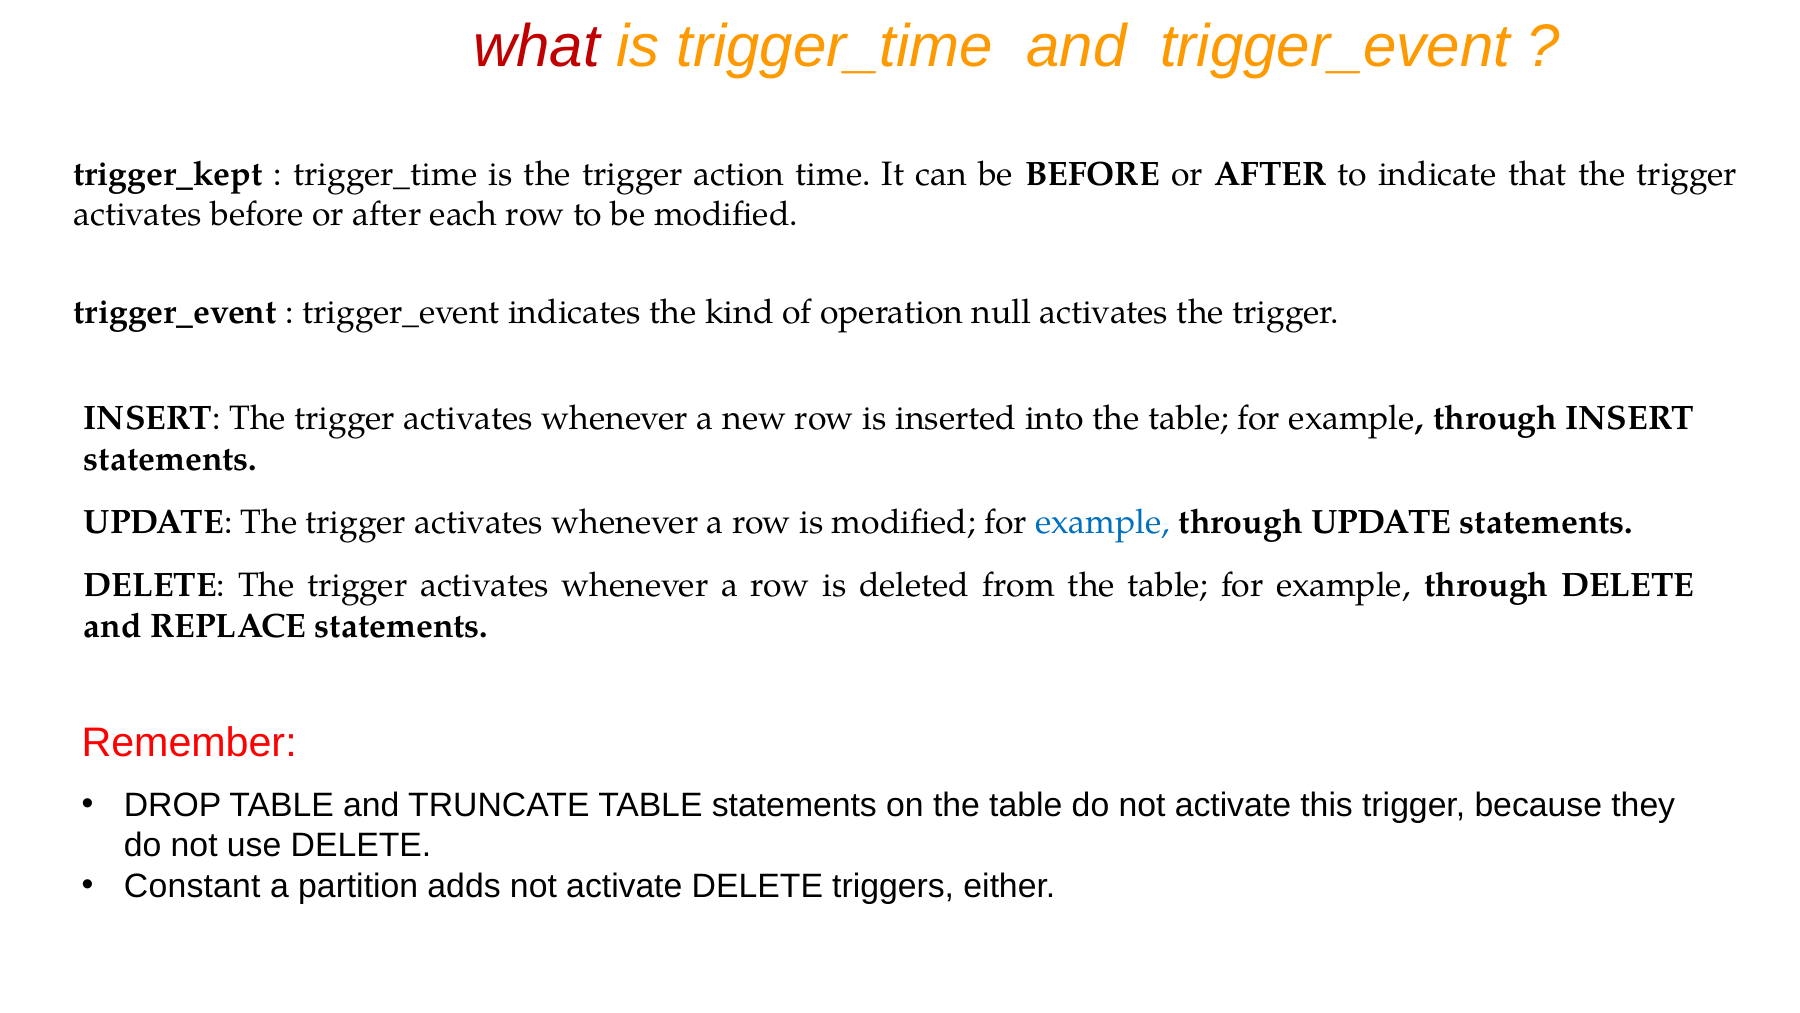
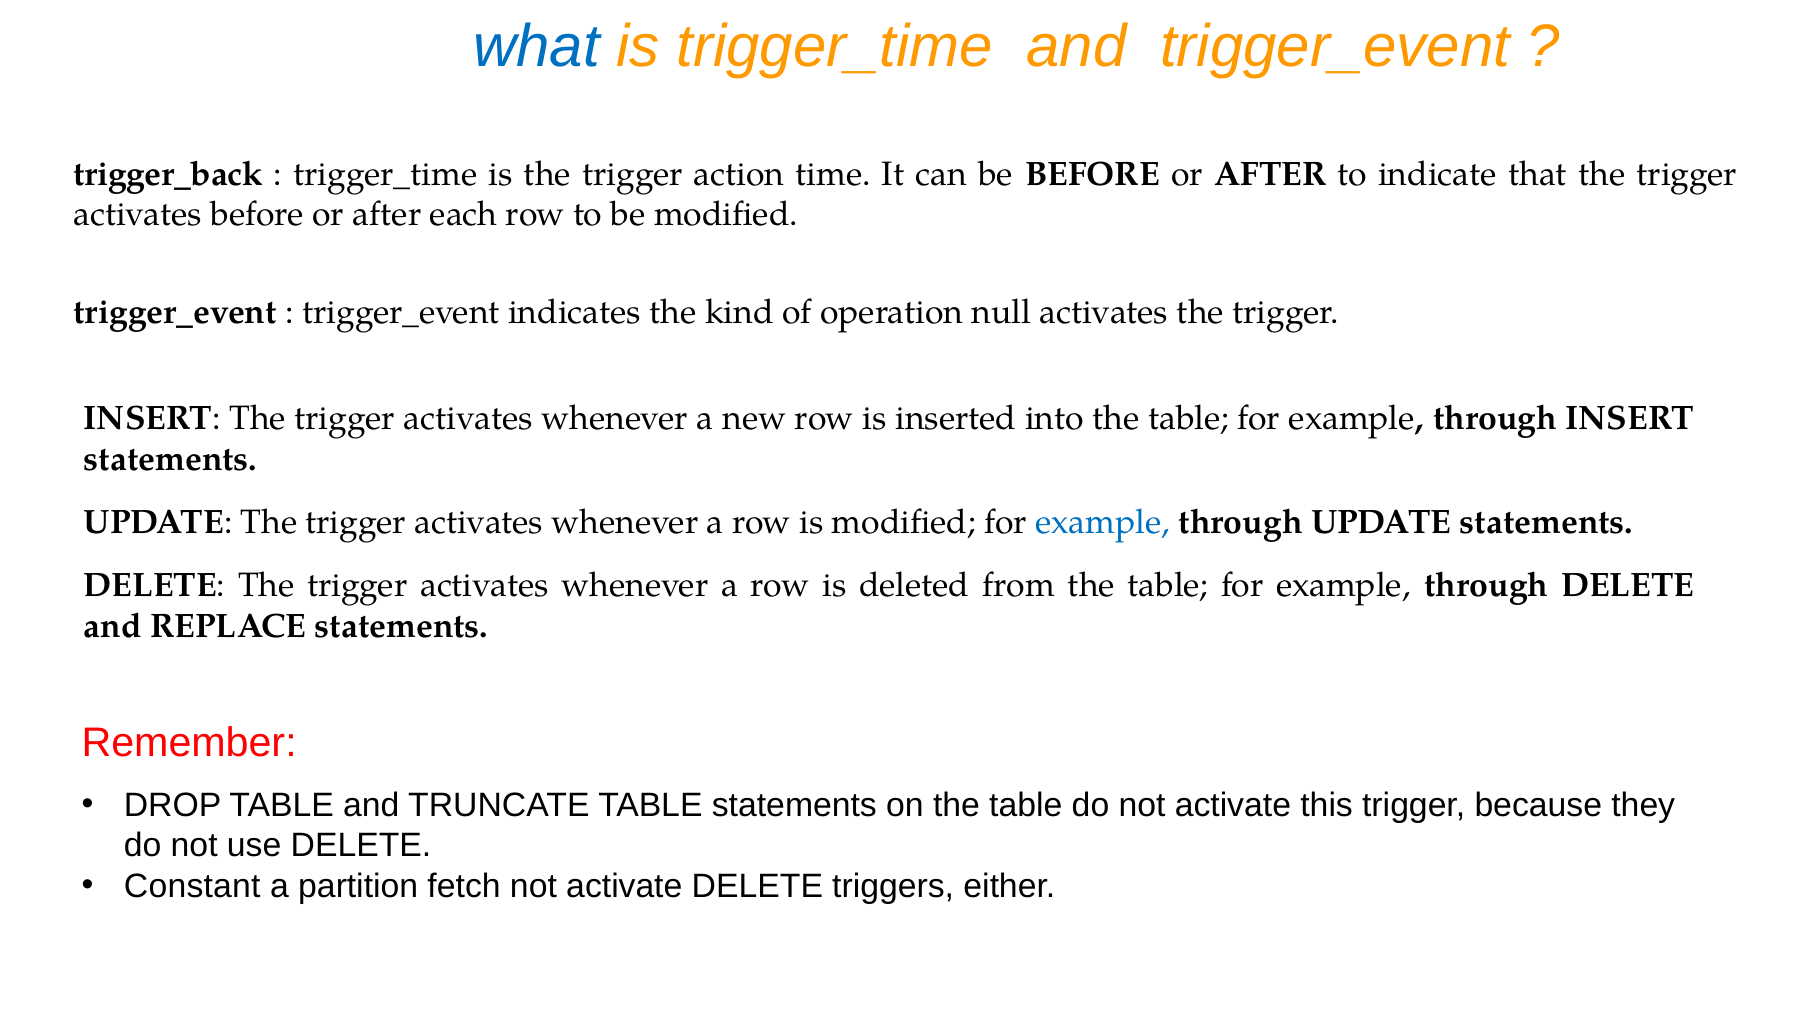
what colour: red -> blue
trigger_kept: trigger_kept -> trigger_back
adds: adds -> fetch
